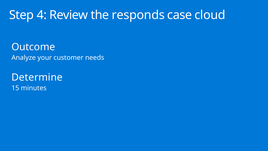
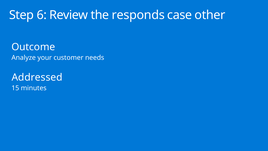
4: 4 -> 6
cloud: cloud -> other
Determine: Determine -> Addressed
